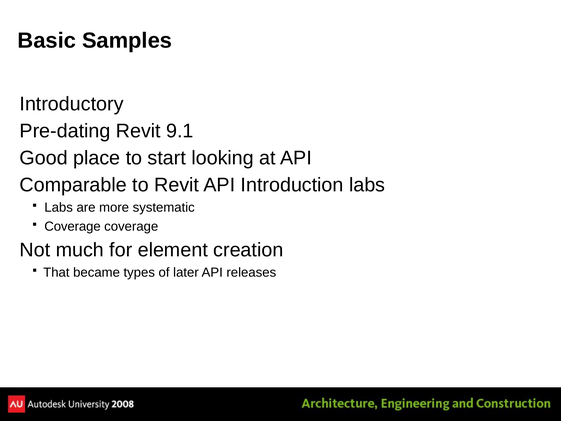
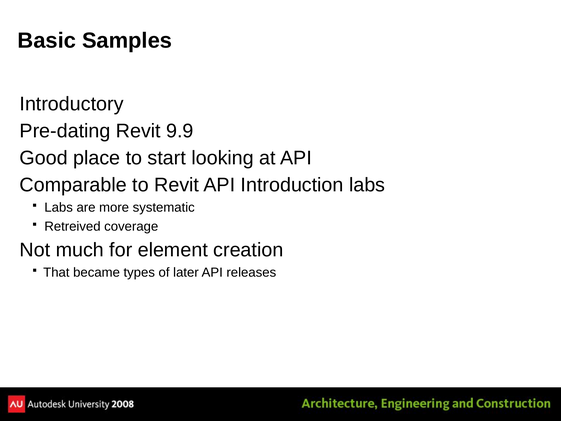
9.1: 9.1 -> 9.9
Coverage at (73, 226): Coverage -> Retreived
